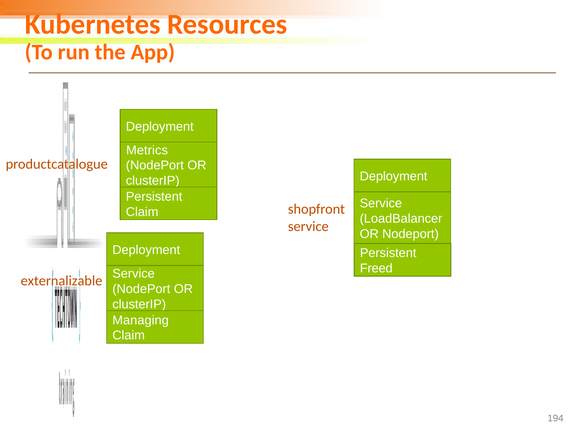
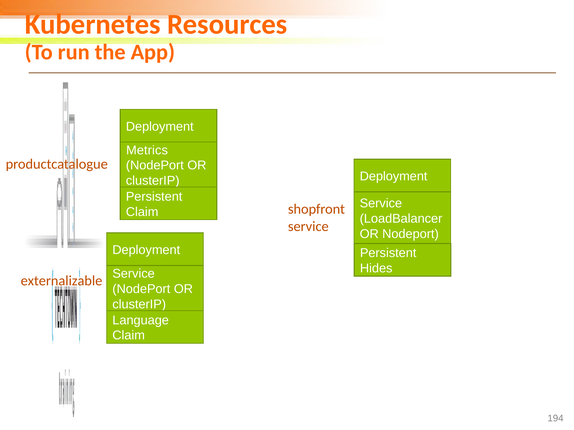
Freed: Freed -> Hides
Managing: Managing -> Language
